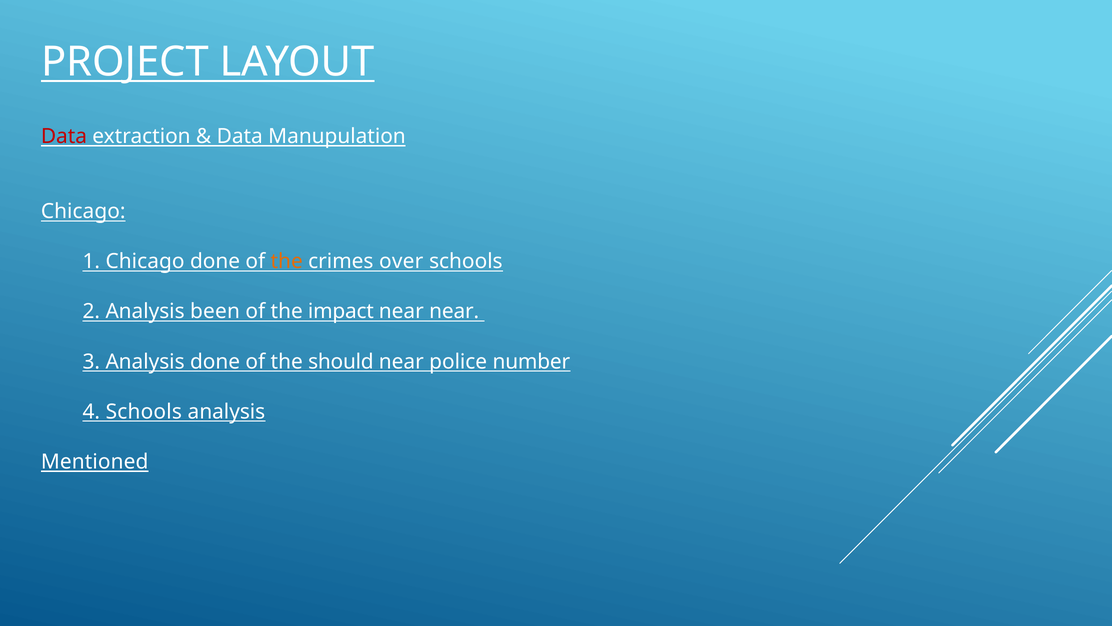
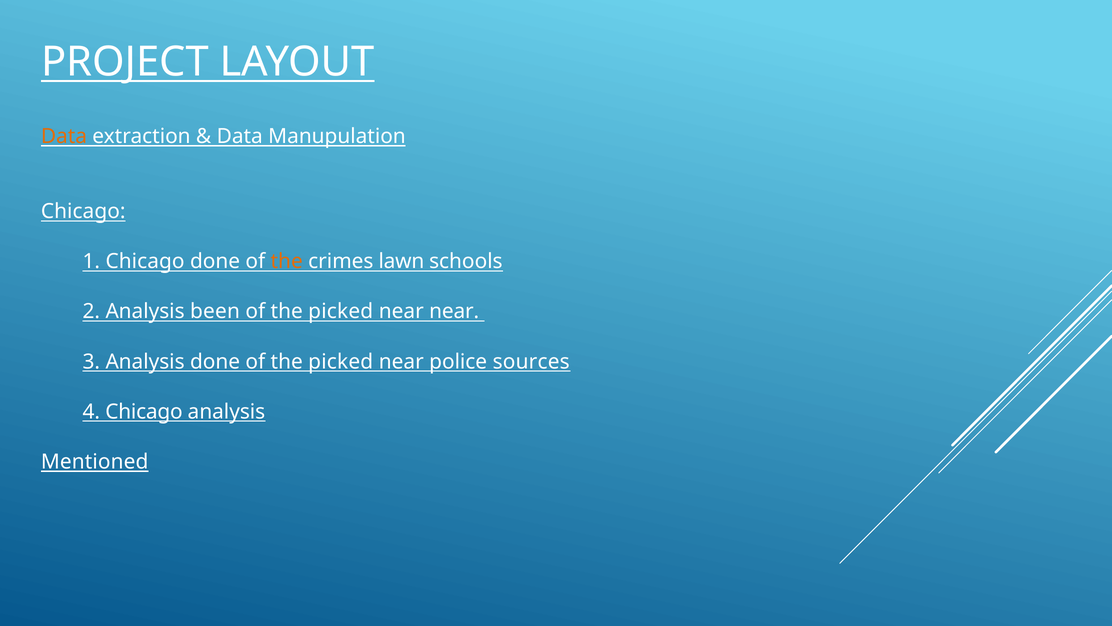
Data at (64, 136) colour: red -> orange
over: over -> lawn
impact at (341, 311): impact -> picked
done of the should: should -> picked
number: number -> sources
4 Schools: Schools -> Chicago
